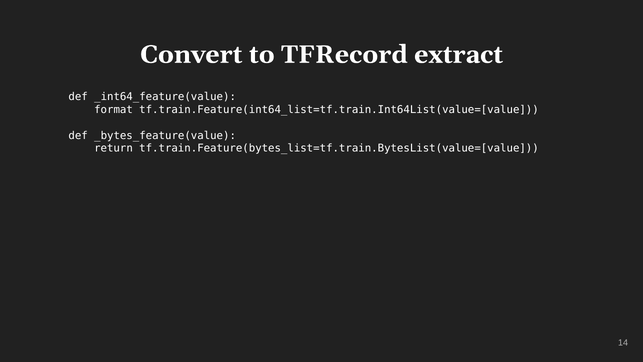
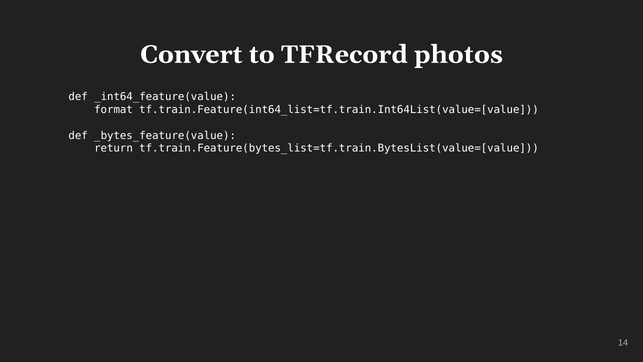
extract: extract -> photos
